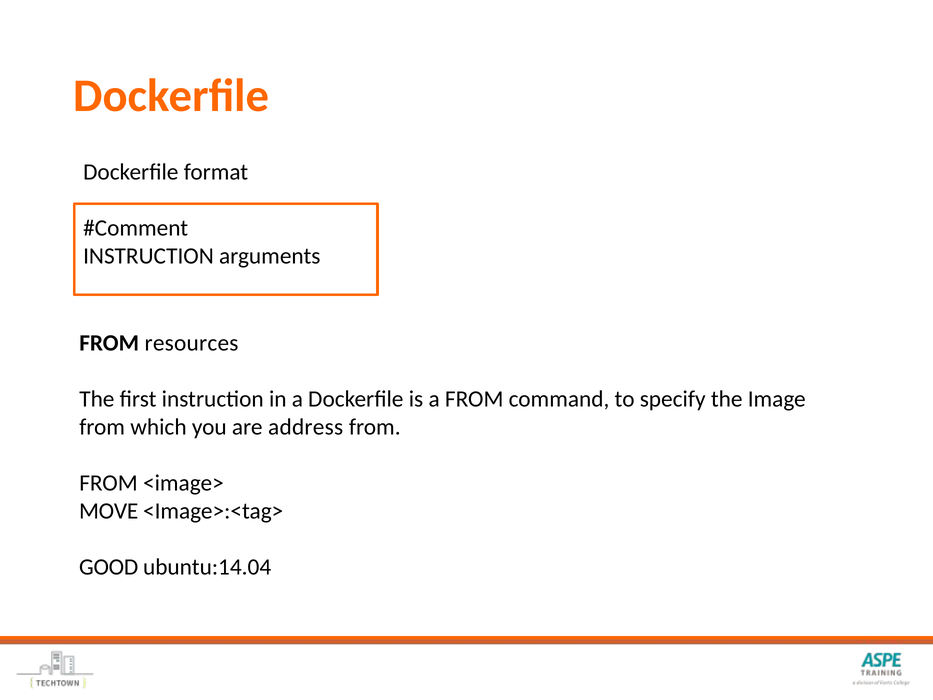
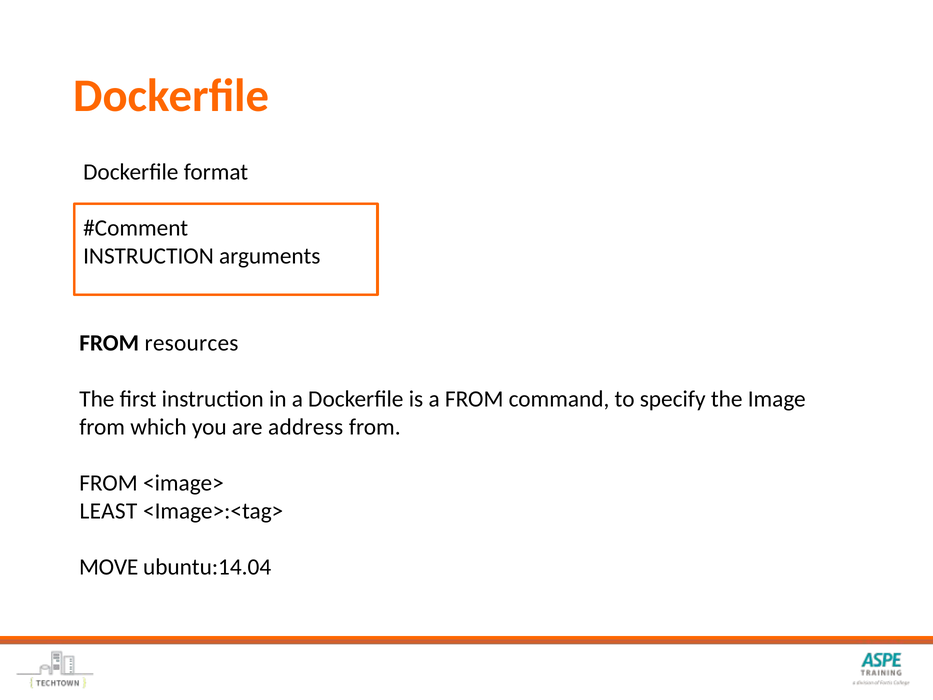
MOVE: MOVE -> LEAST
GOOD: GOOD -> MOVE
